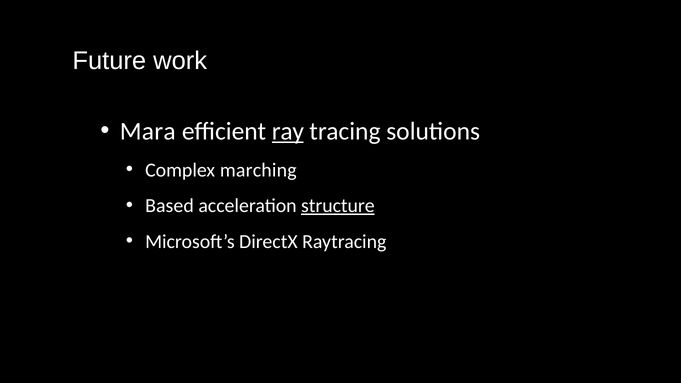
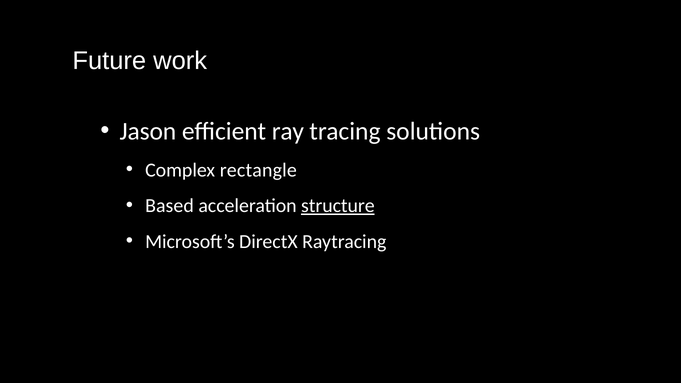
Mara: Mara -> Jason
ray underline: present -> none
marching: marching -> rectangle
